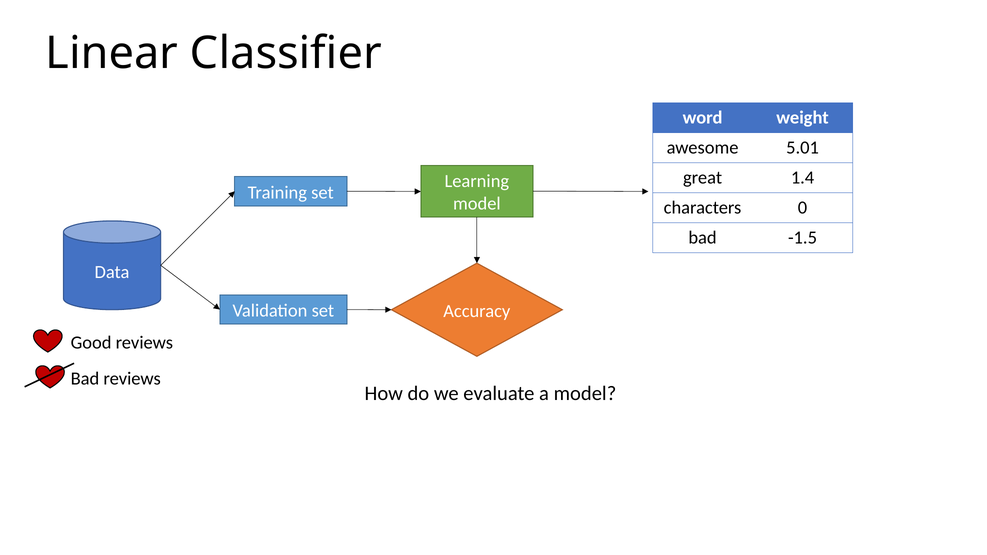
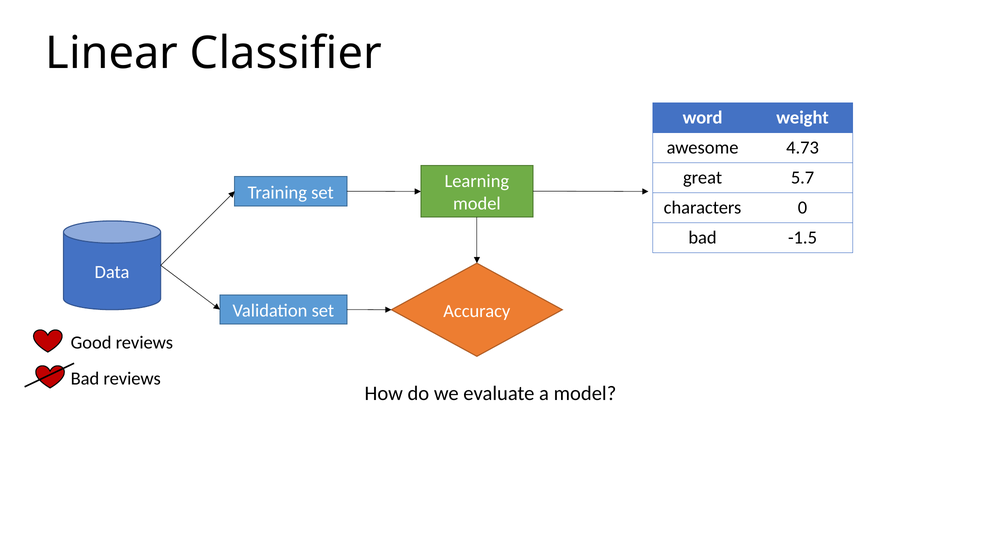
5.01: 5.01 -> 4.73
1.4: 1.4 -> 5.7
